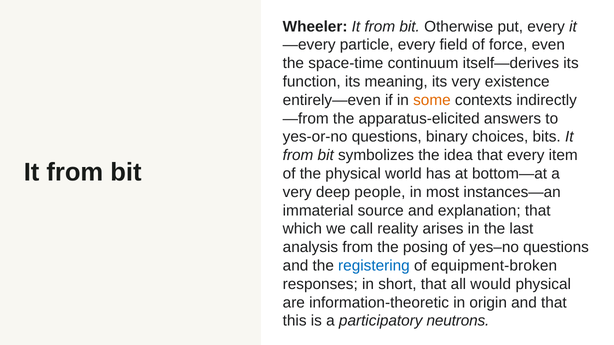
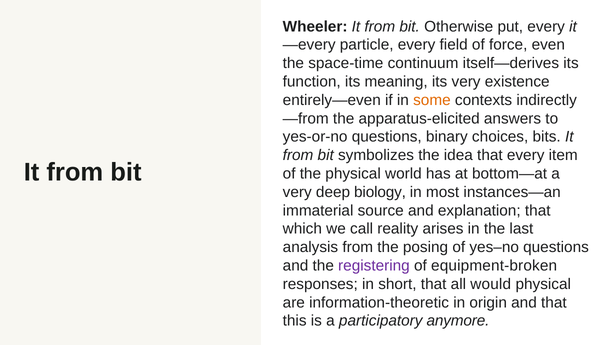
people: people -> biology
registering colour: blue -> purple
neutrons: neutrons -> anymore
